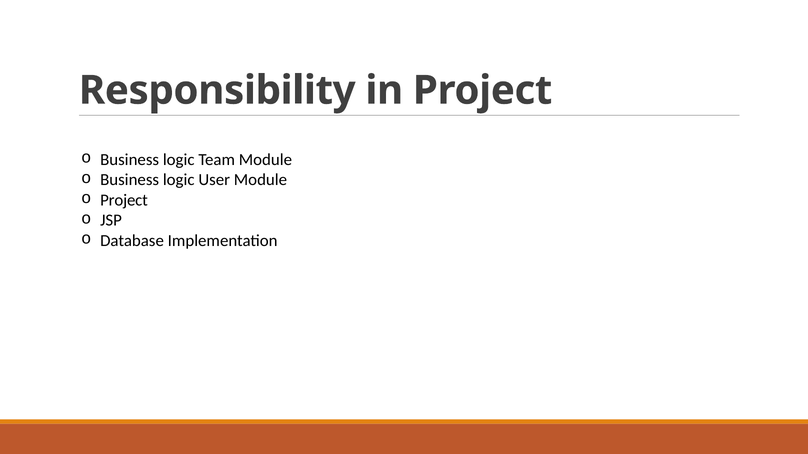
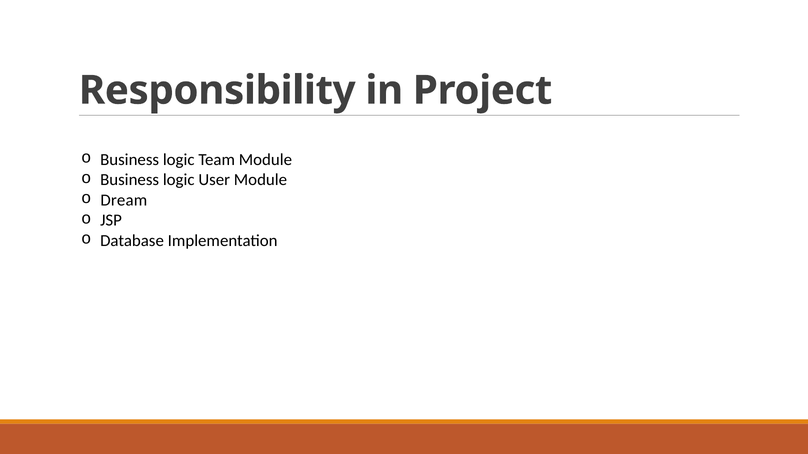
Project at (124, 200): Project -> Dream
